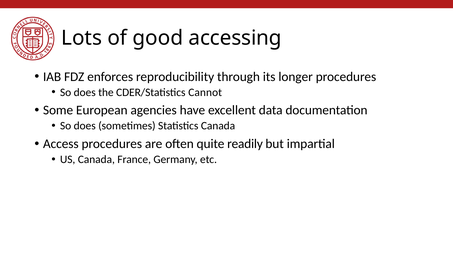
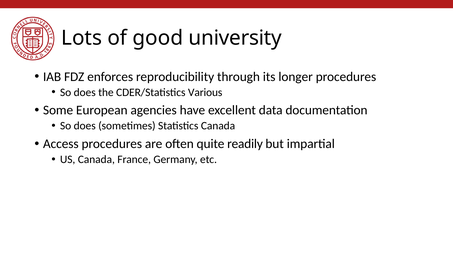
accessing: accessing -> university
Cannot: Cannot -> Various
